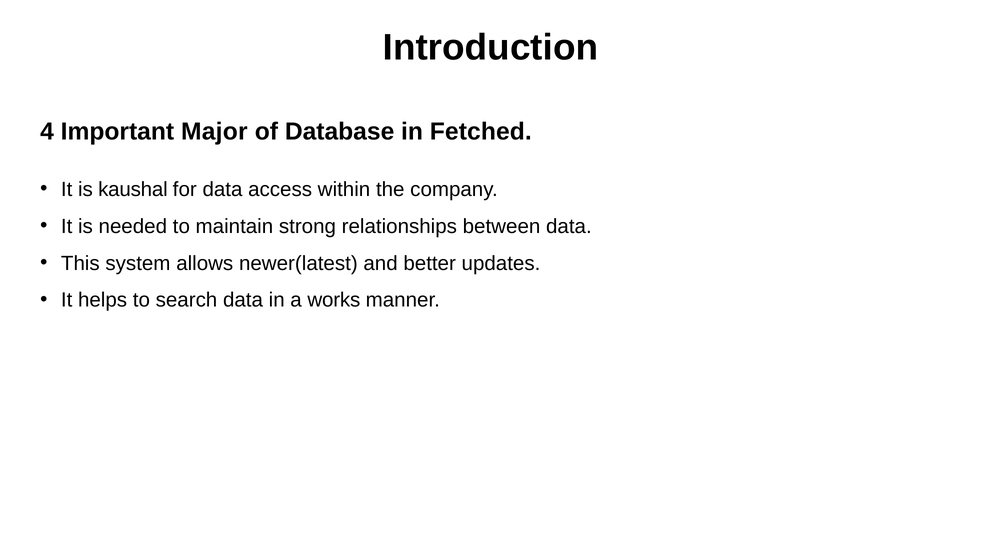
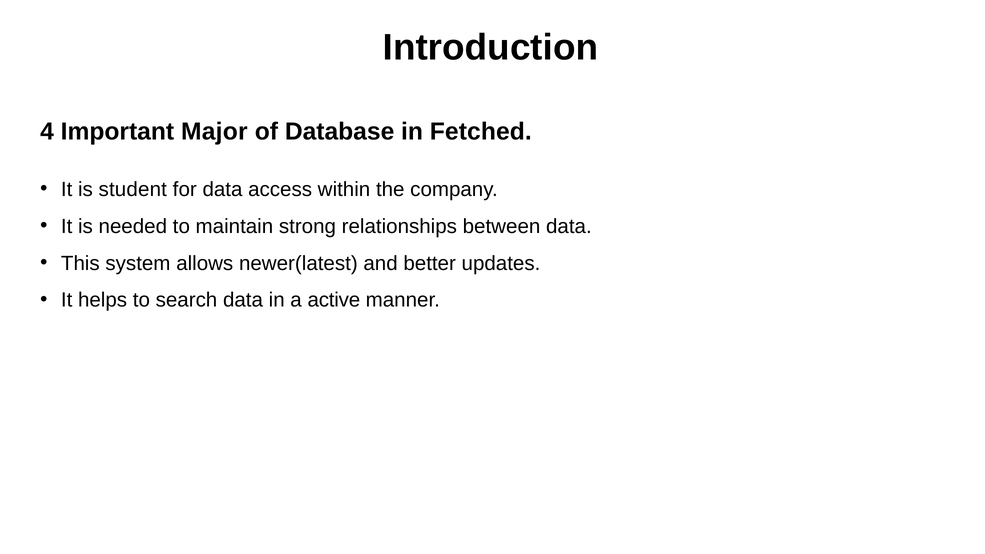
kaushal: kaushal -> student
works: works -> active
